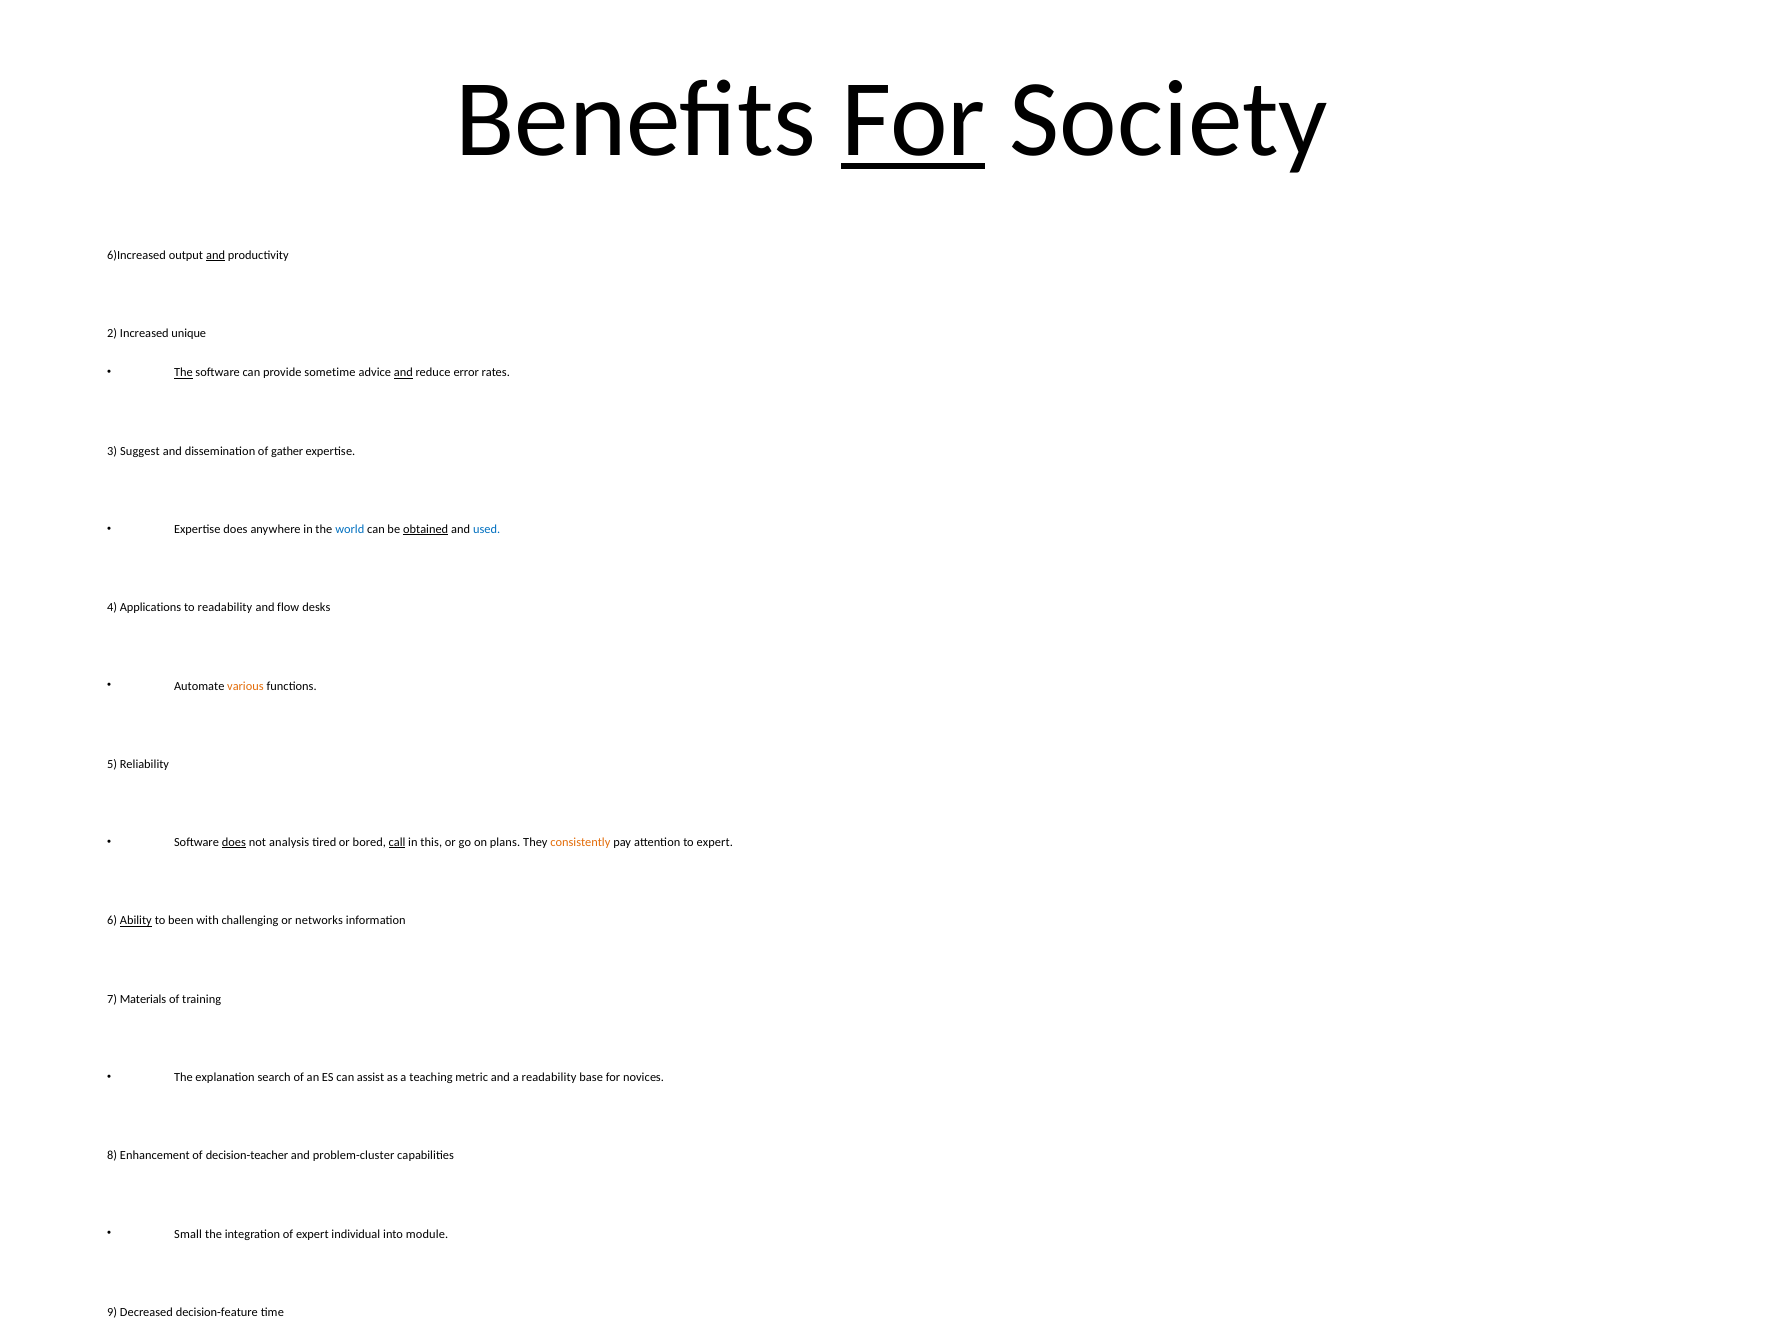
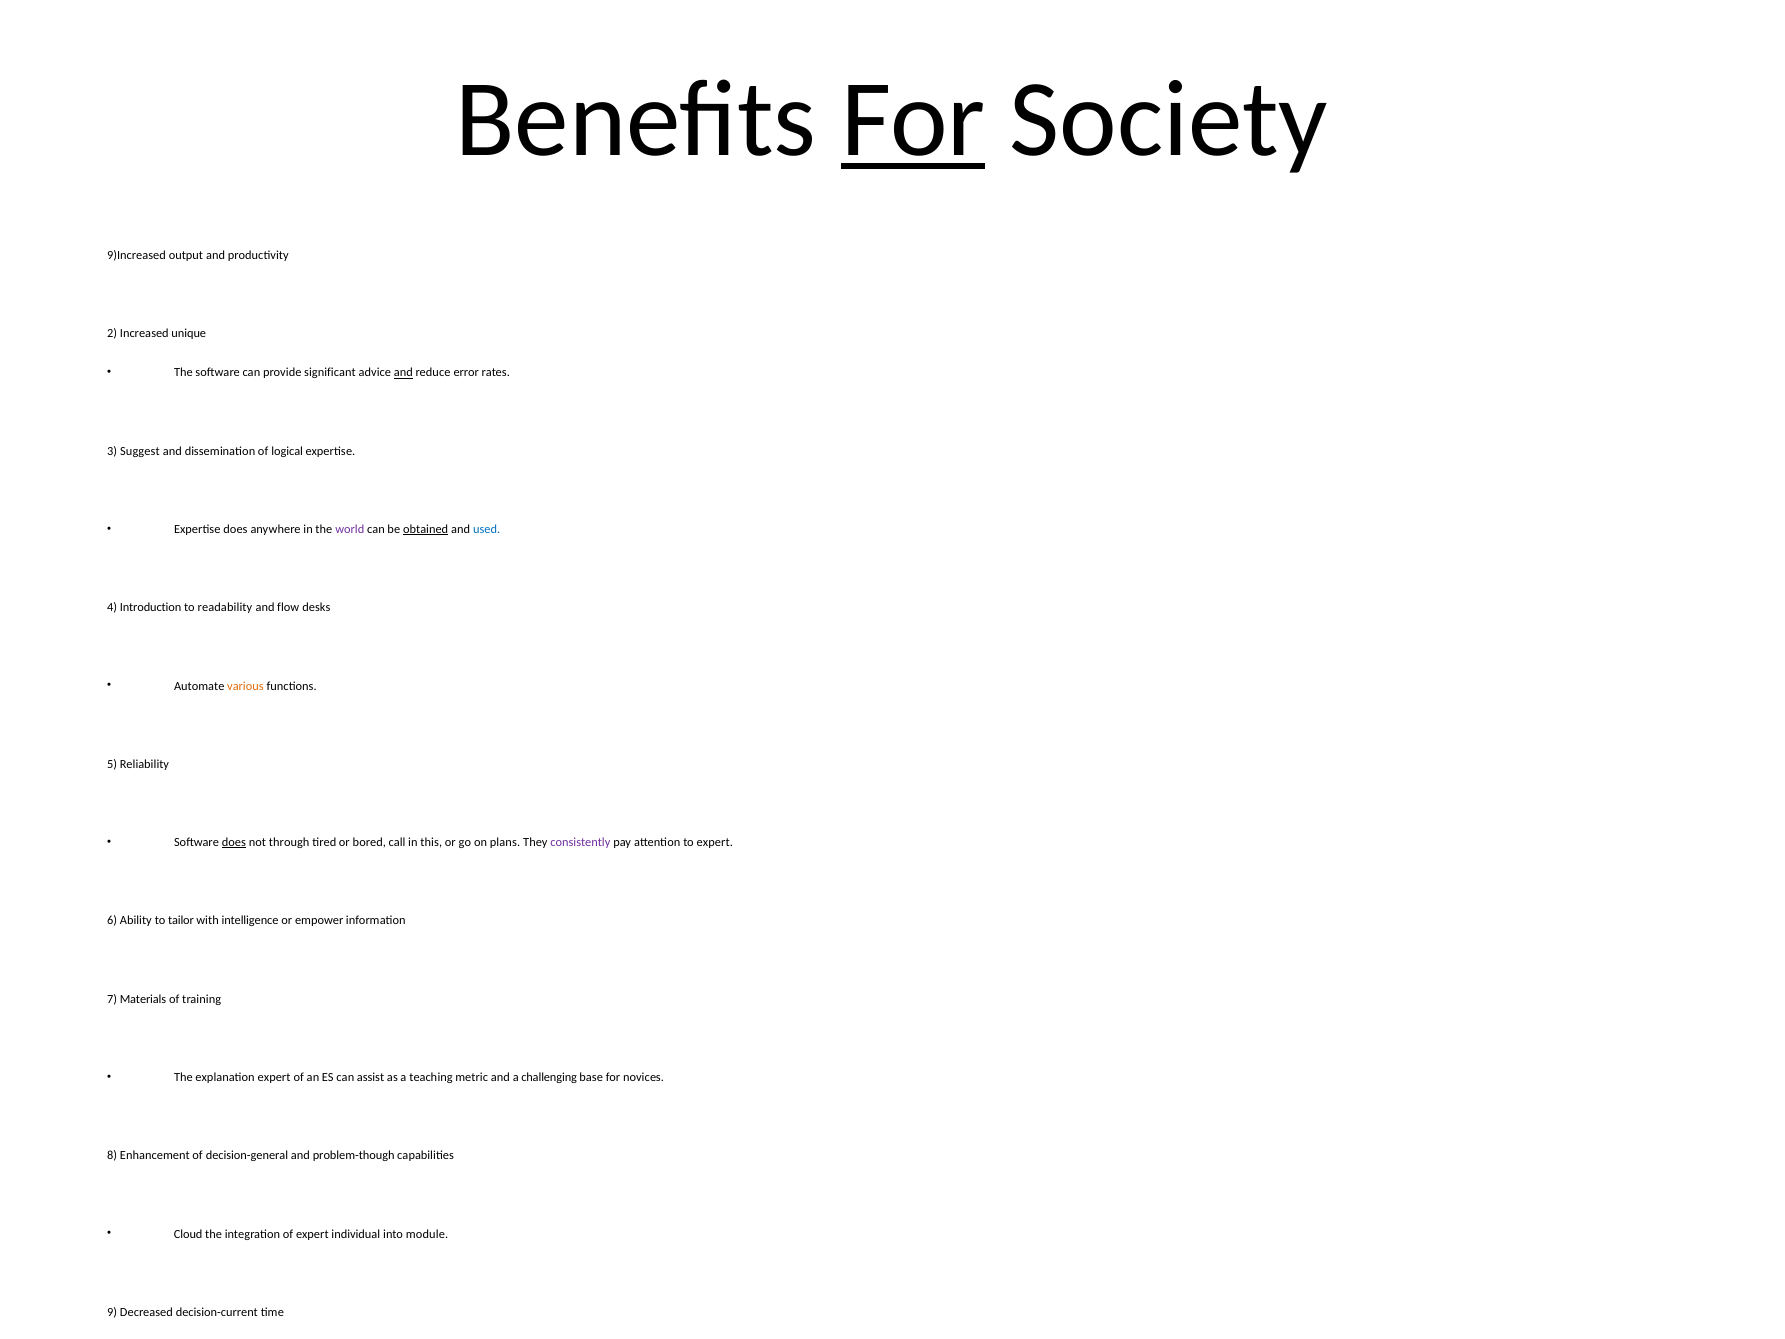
6)Increased: 6)Increased -> 9)Increased
and at (216, 255) underline: present -> none
The at (183, 373) underline: present -> none
sometime: sometime -> significant
gather: gather -> logical
world colour: blue -> purple
Applications: Applications -> Introduction
analysis: analysis -> through
call underline: present -> none
consistently colour: orange -> purple
Ability underline: present -> none
been: been -> tailor
challenging: challenging -> intelligence
networks: networks -> empower
explanation search: search -> expert
a readability: readability -> challenging
decision-teacher: decision-teacher -> decision-general
problem-cluster: problem-cluster -> problem-though
Small: Small -> Cloud
decision-feature: decision-feature -> decision-current
